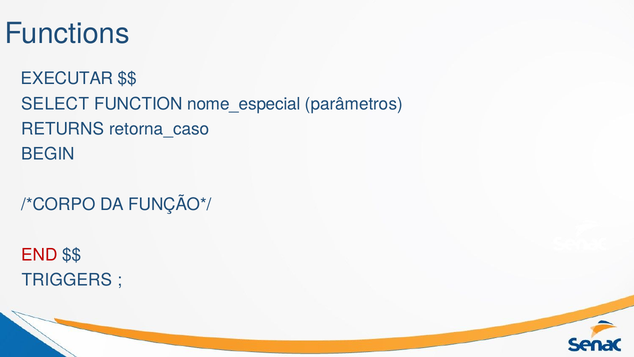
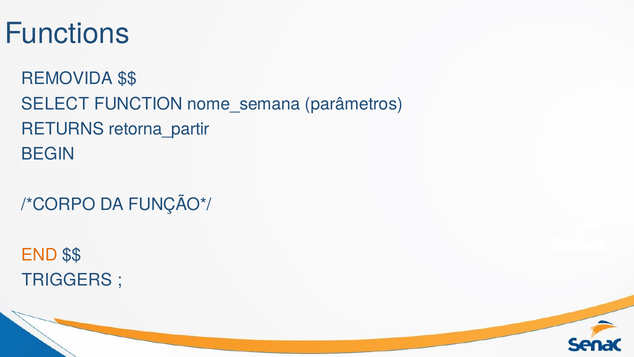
EXECUTAR: EXECUTAR -> REMOVIDA
nome_especial: nome_especial -> nome_semana
retorna_caso: retorna_caso -> retorna_partir
END colour: red -> orange
